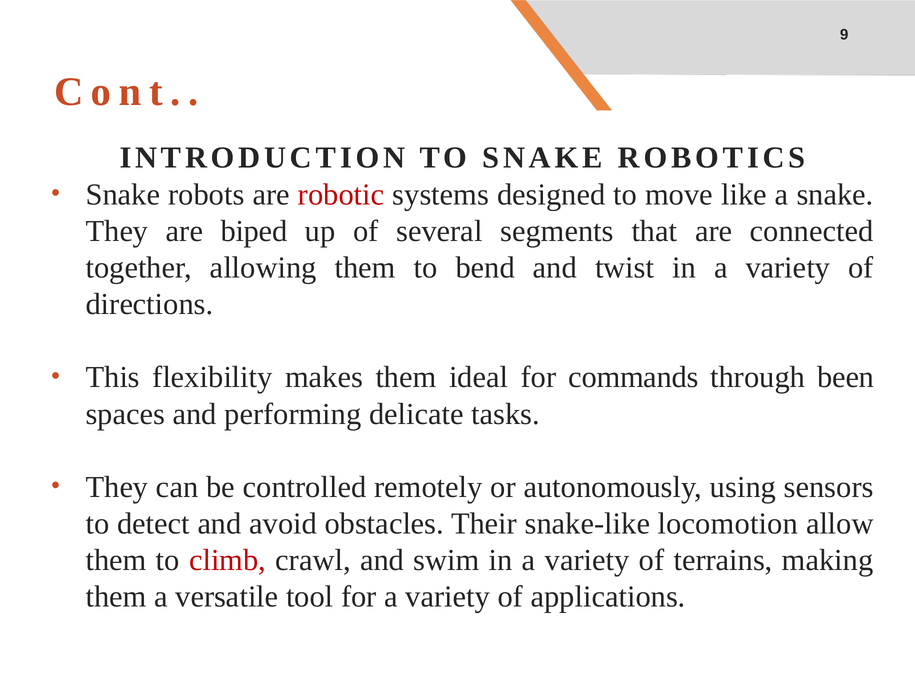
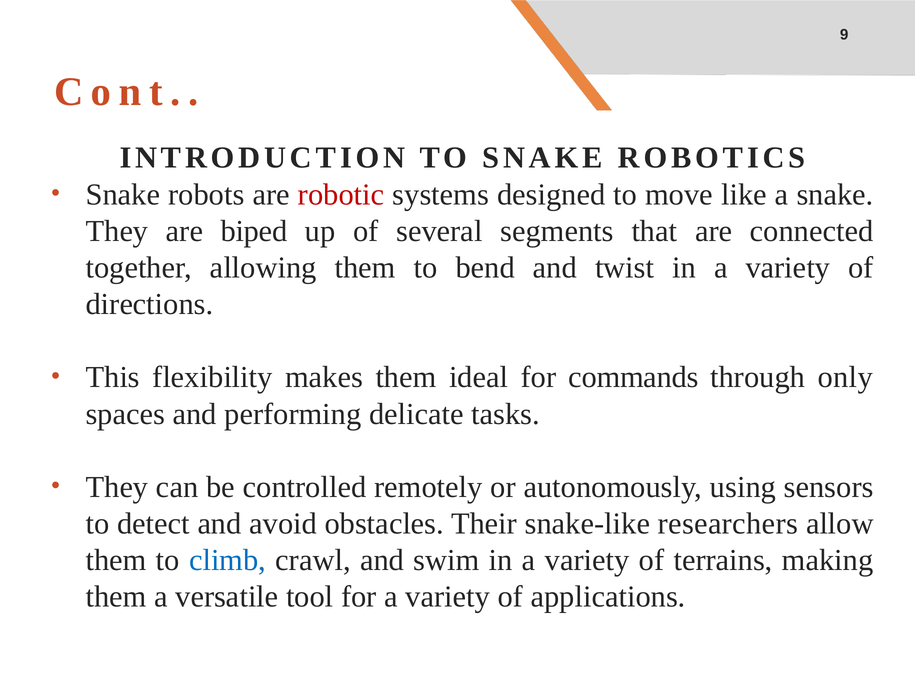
been: been -> only
locomotion: locomotion -> researchers
climb colour: red -> blue
